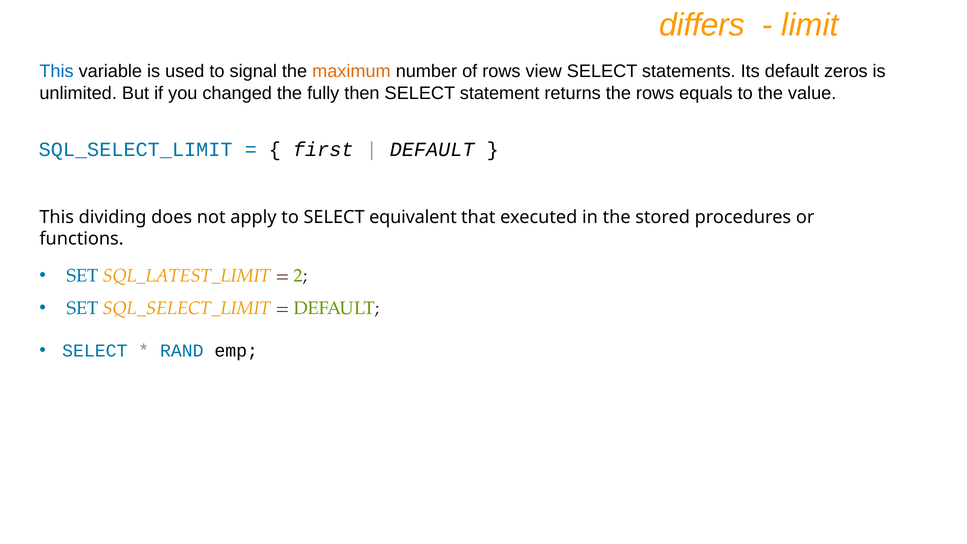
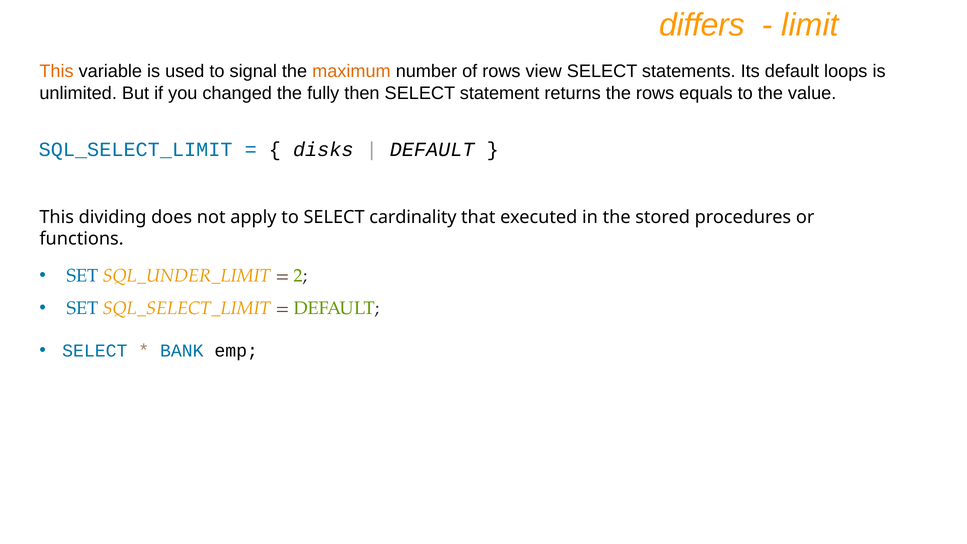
This at (57, 71) colour: blue -> orange
zeros: zeros -> loops
first: first -> disks
equivalent: equivalent -> cardinality
SQL_LATEST_LIMIT: SQL_LATEST_LIMIT -> SQL_UNDER_LIMIT
RAND: RAND -> BANK
